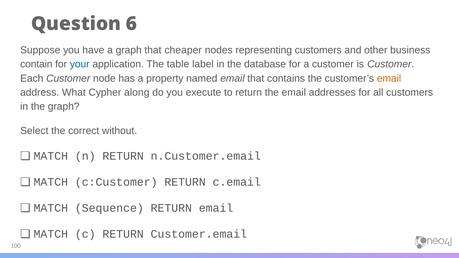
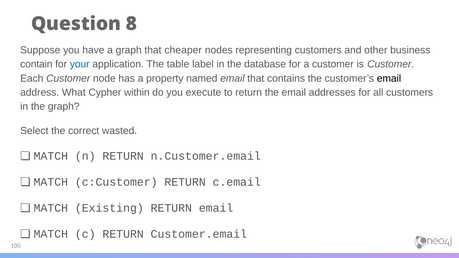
6: 6 -> 8
email at (389, 78) colour: orange -> black
along: along -> within
without: without -> wasted
Sequence: Sequence -> Existing
